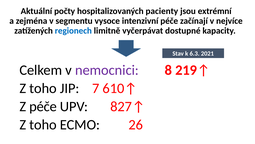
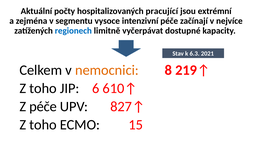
pacienty: pacienty -> pracující
nemocnici colour: purple -> orange
7: 7 -> 6
26: 26 -> 15
